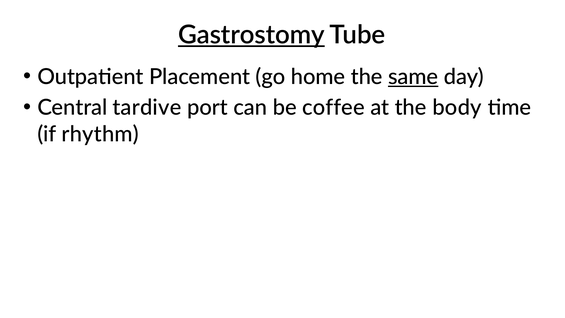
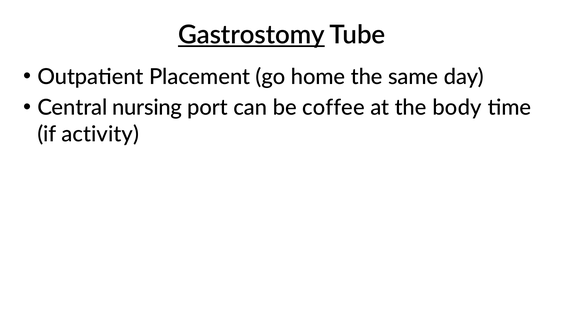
same underline: present -> none
tardive: tardive -> nursing
rhythm: rhythm -> activity
